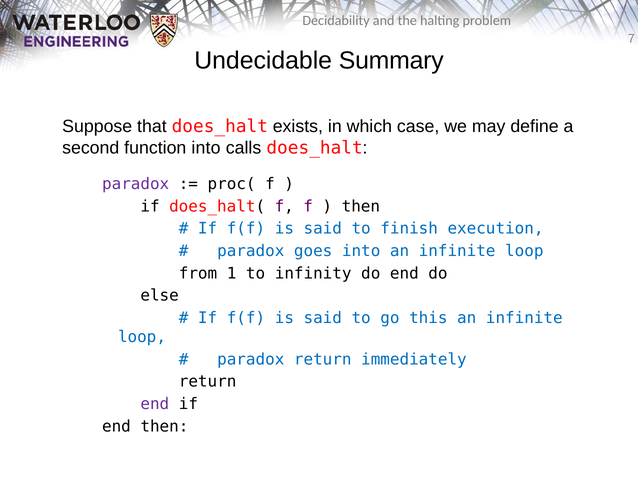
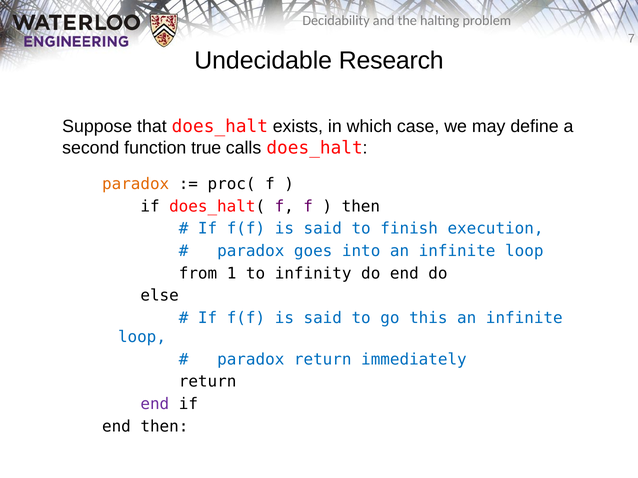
Summary: Summary -> Research
function into: into -> true
paradox at (136, 184) colour: purple -> orange
